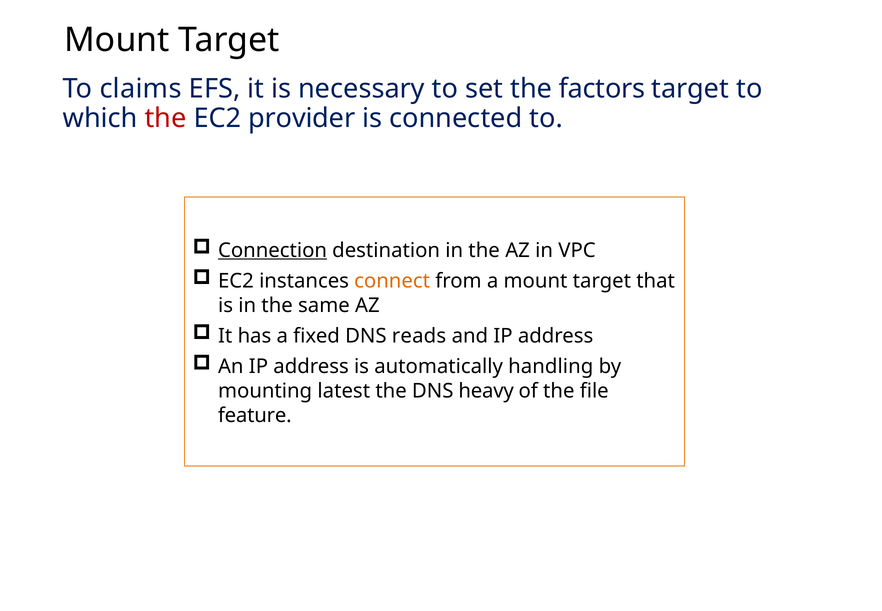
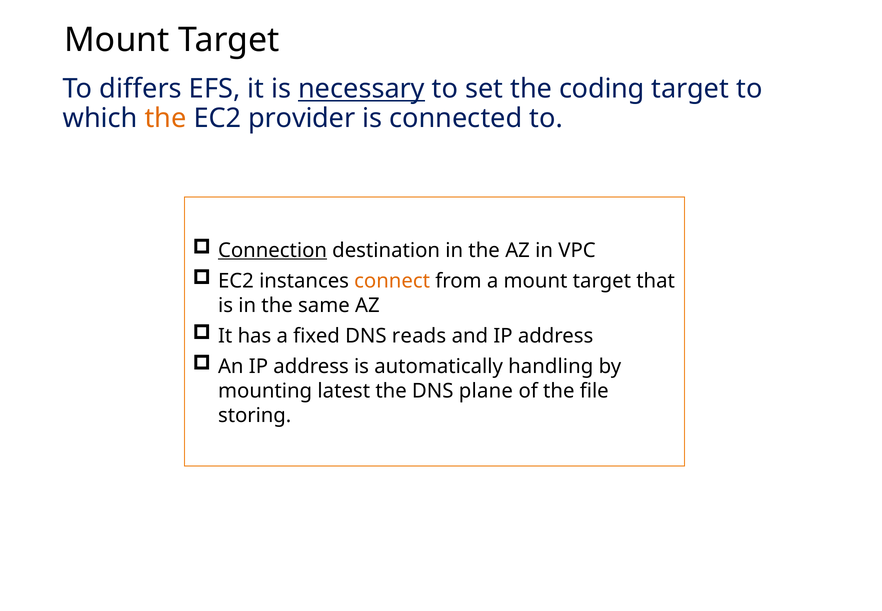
claims: claims -> differs
necessary underline: none -> present
factors: factors -> coding
the at (166, 118) colour: red -> orange
heavy: heavy -> plane
feature: feature -> storing
